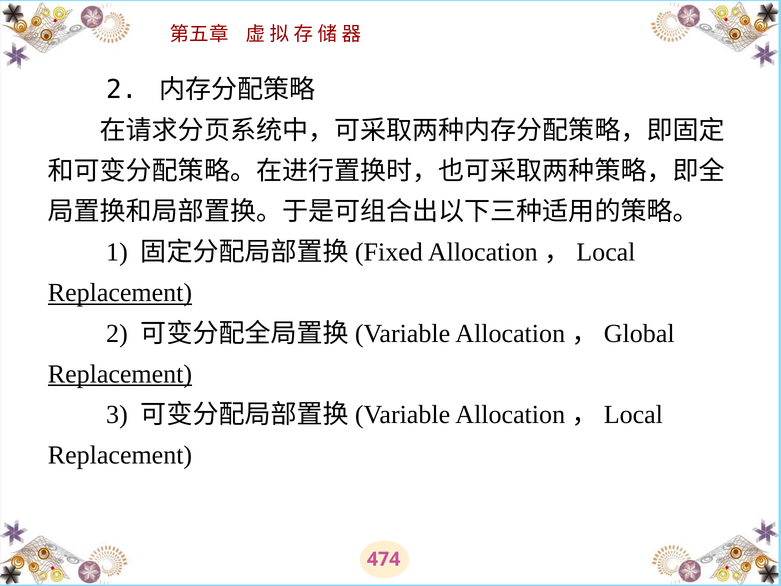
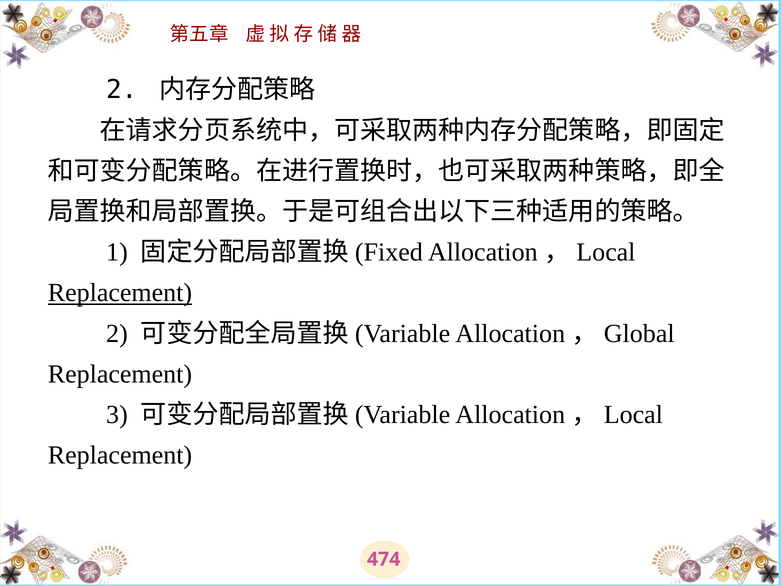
Replacement at (120, 374) underline: present -> none
